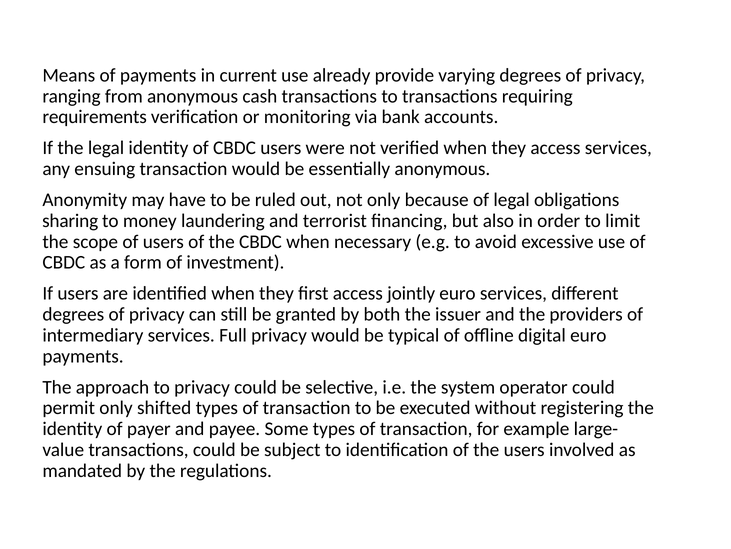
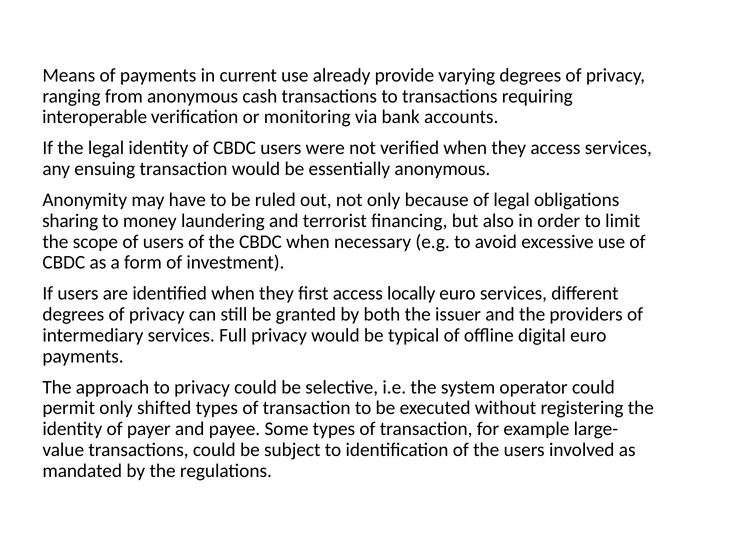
requirements: requirements -> interoperable
jointly: jointly -> locally
